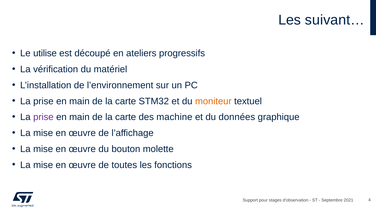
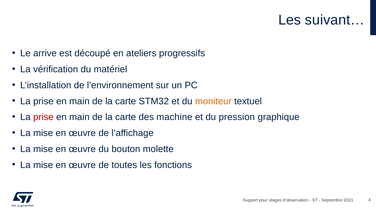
utilise: utilise -> arrive
prise at (43, 117) colour: purple -> red
données: données -> pression
